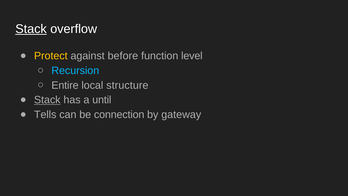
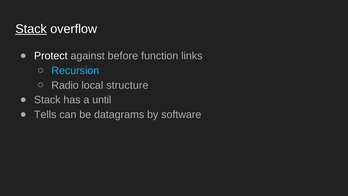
Protect colour: yellow -> white
level: level -> links
Entire: Entire -> Radio
Stack at (47, 100) underline: present -> none
connection: connection -> datagrams
gateway: gateway -> software
